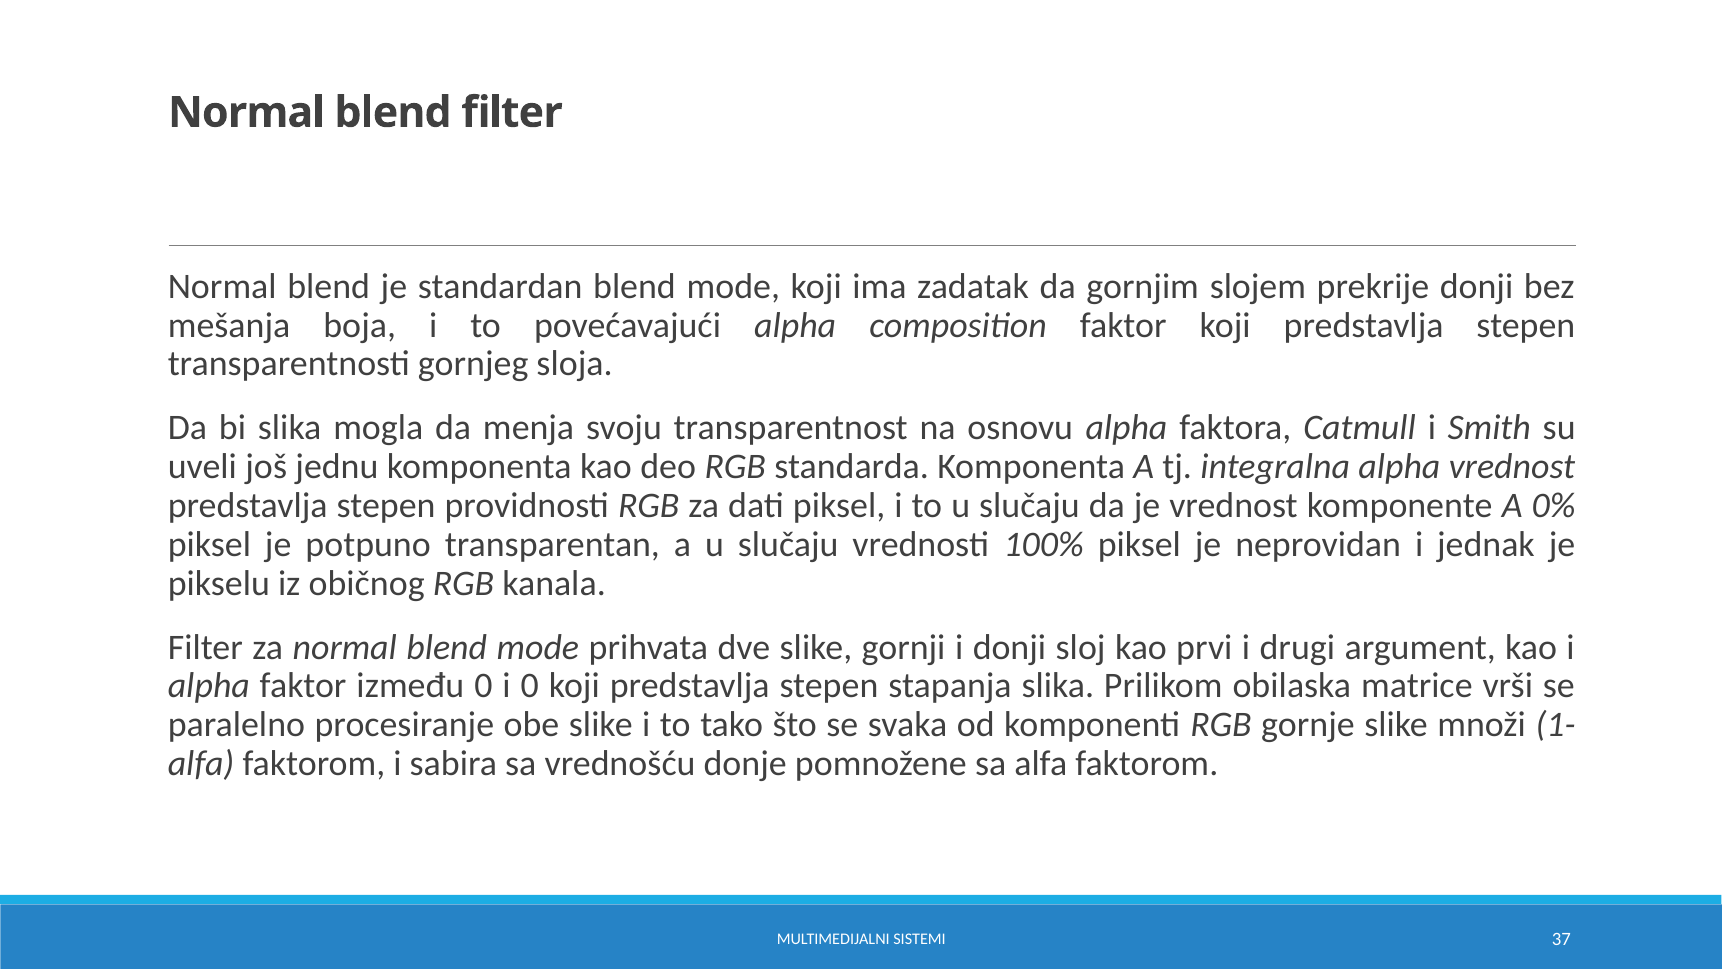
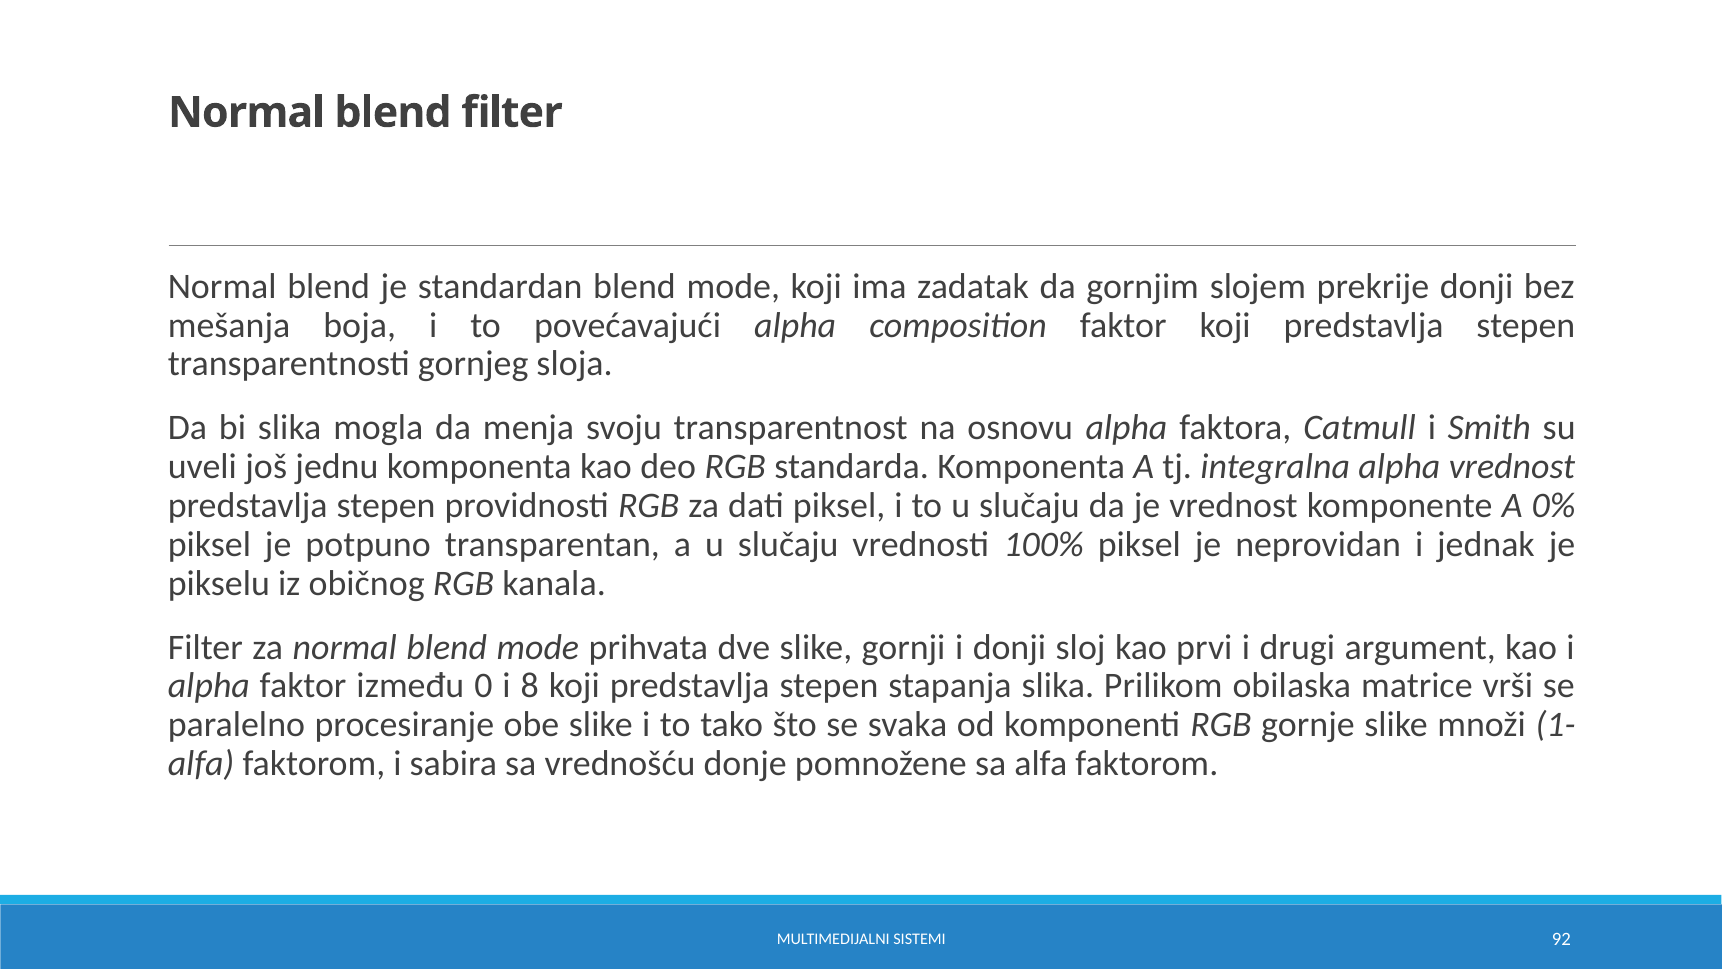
i 0: 0 -> 8
37: 37 -> 92
